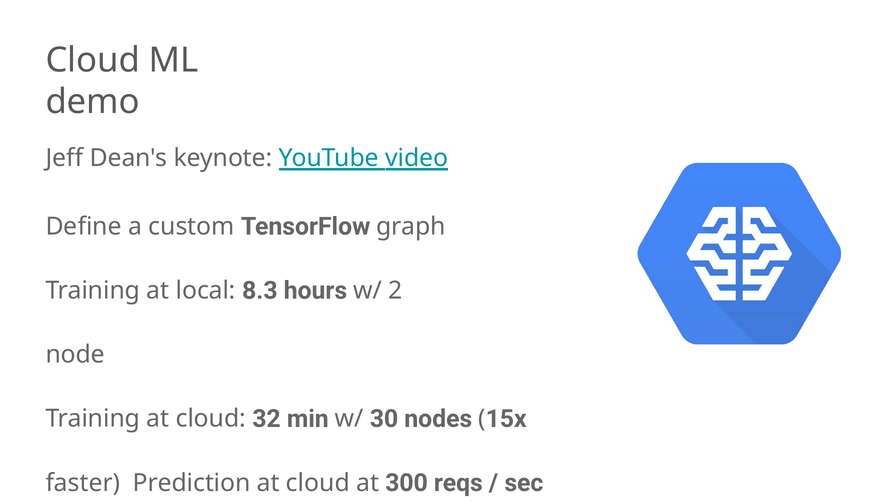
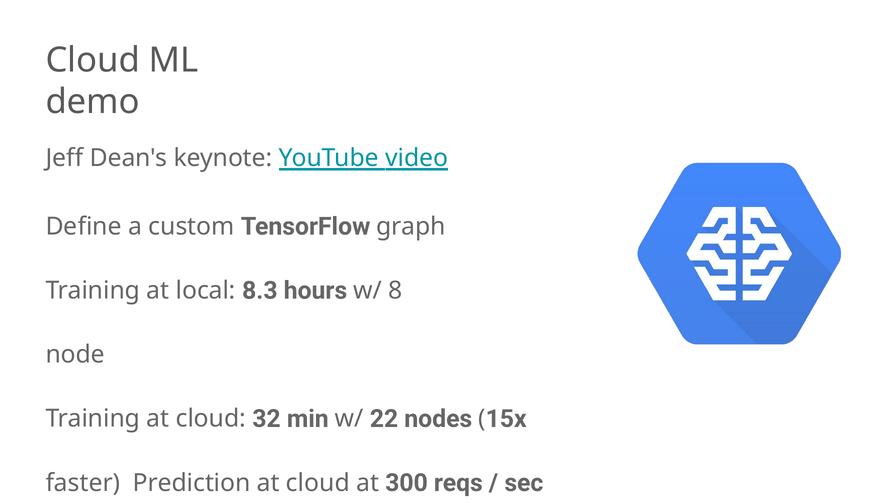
2: 2 -> 8
30: 30 -> 22
